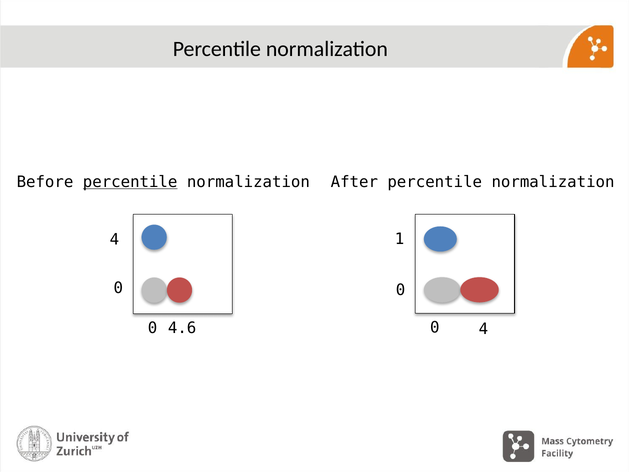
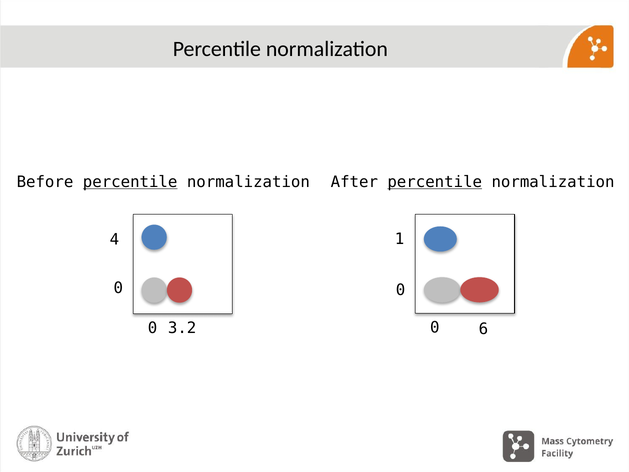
percentile at (435, 182) underline: none -> present
0 4: 4 -> 6
4.6: 4.6 -> 3.2
